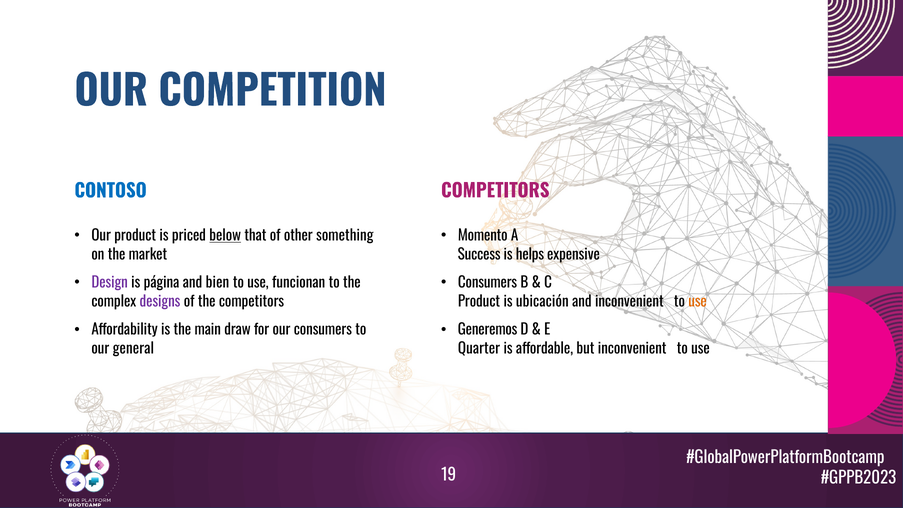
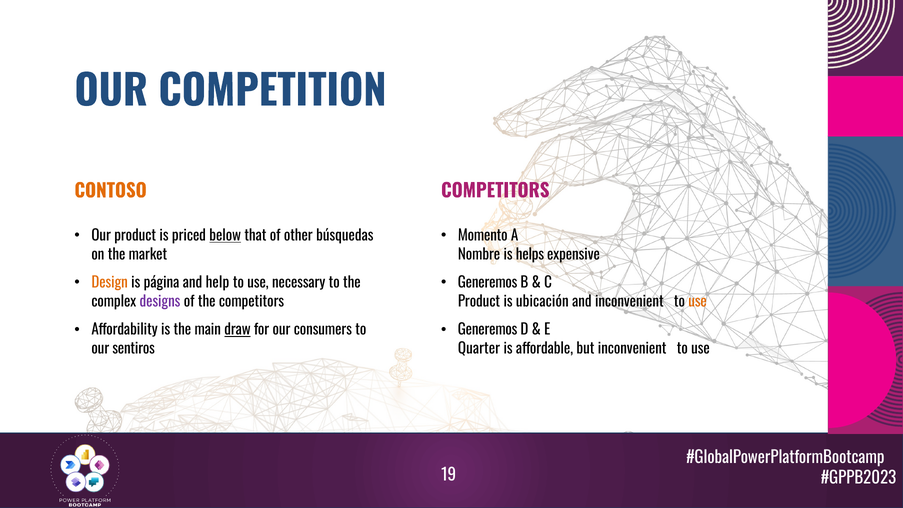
CONTOSO colour: blue -> orange
something: something -> búsquedas
Success: Success -> Nombre
Design colour: purple -> orange
bien: bien -> help
funcionan: funcionan -> necessary
Consumers at (488, 283): Consumers -> Generemos
draw underline: none -> present
general: general -> sentiros
